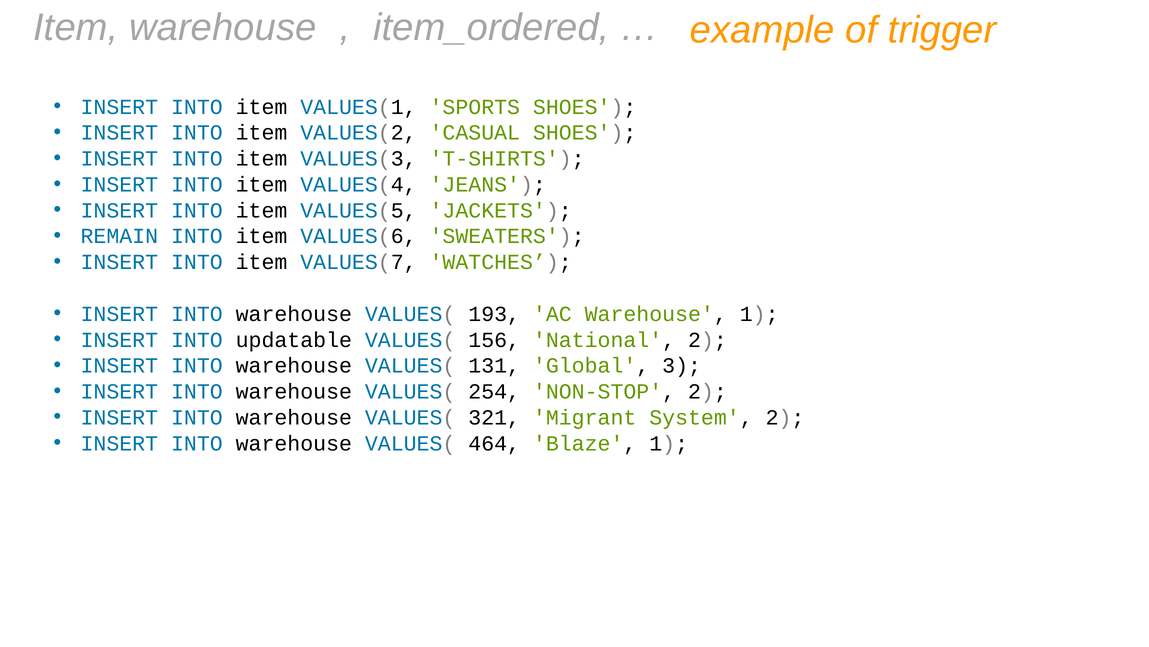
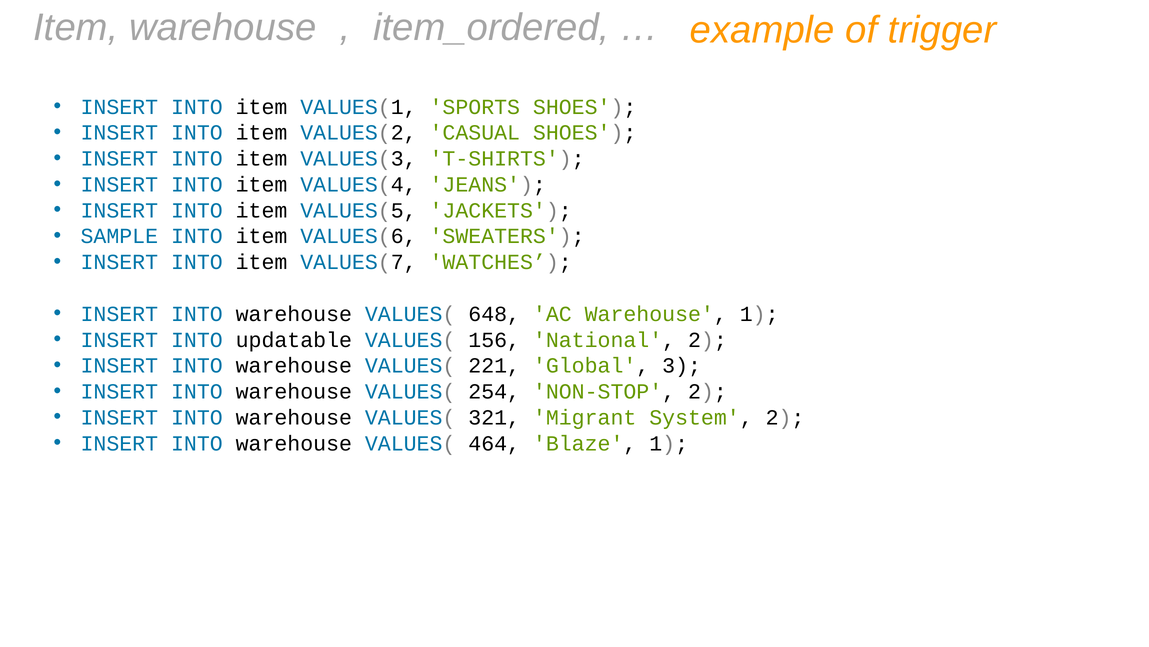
REMAIN: REMAIN -> SAMPLE
193: 193 -> 648
131: 131 -> 221
